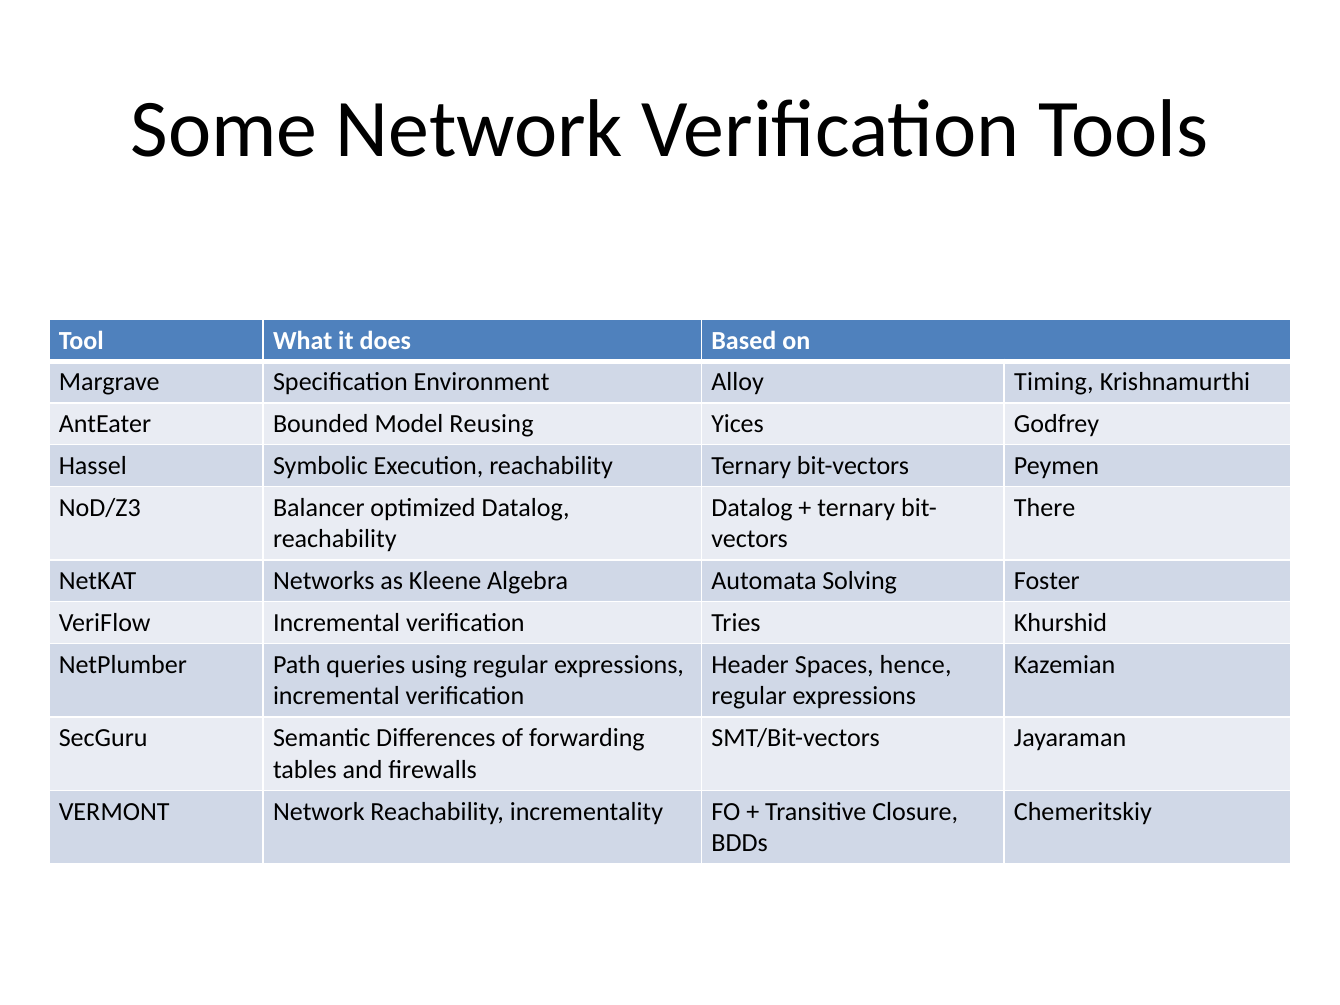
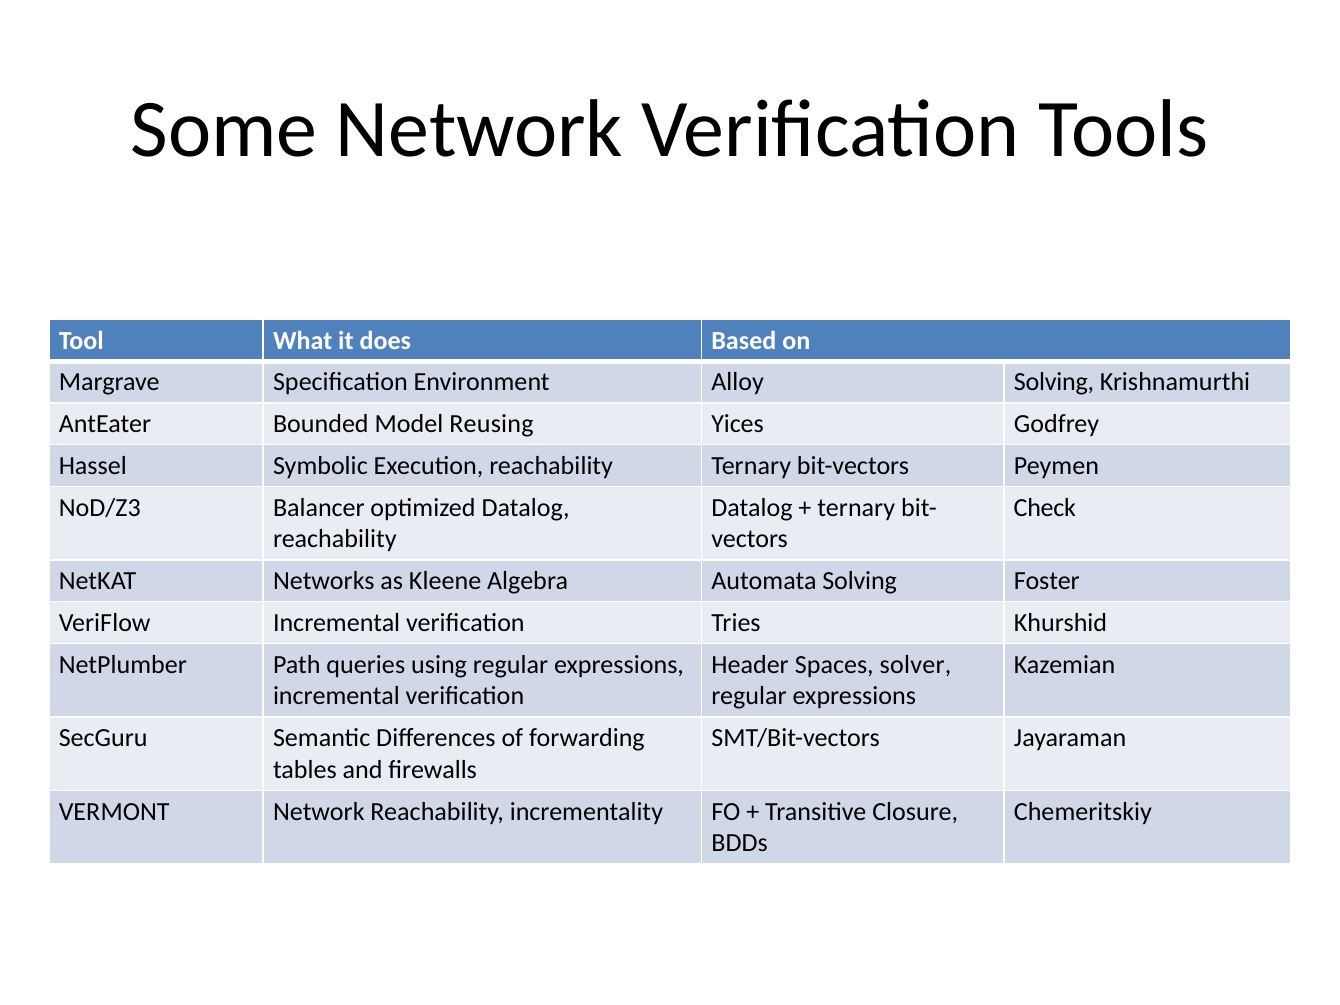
Alloy Timing: Timing -> Solving
There: There -> Check
hence: hence -> solver
